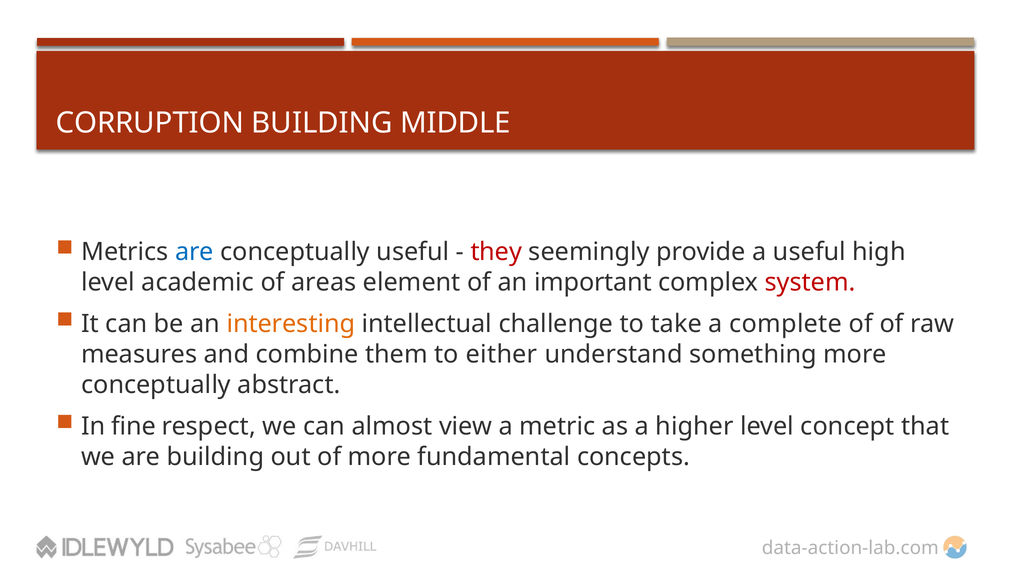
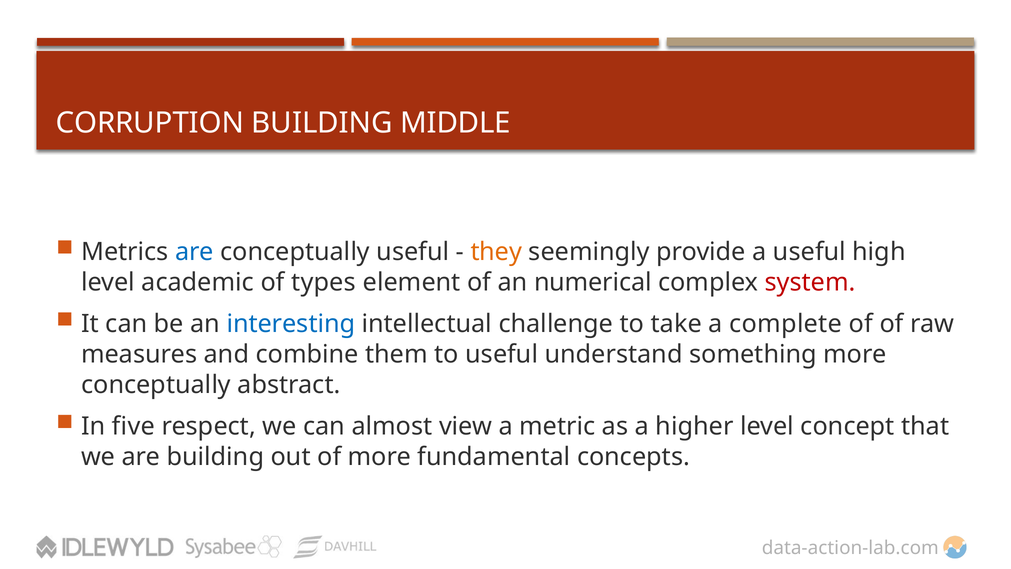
they colour: red -> orange
areas: areas -> types
important: important -> numerical
interesting colour: orange -> blue
to either: either -> useful
fine: fine -> five
